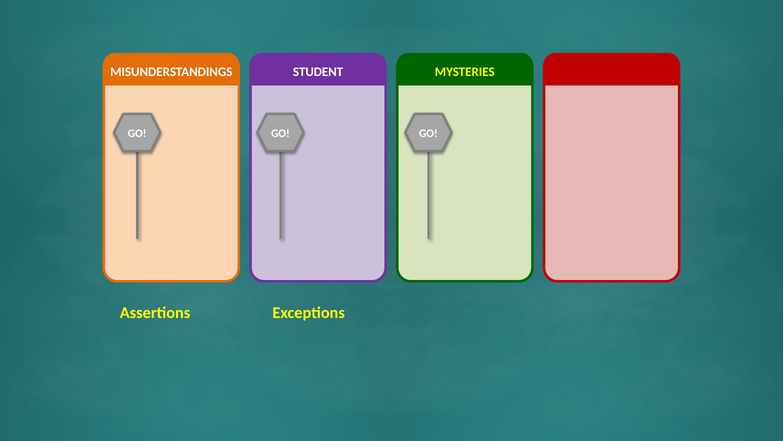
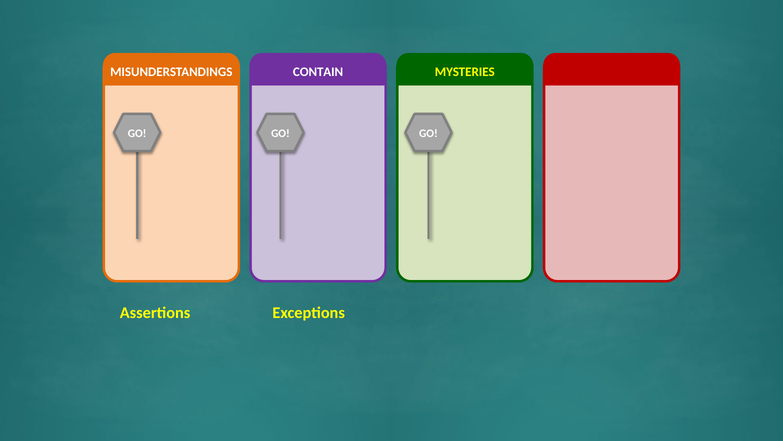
STUDENT: STUDENT -> CONTAIN
